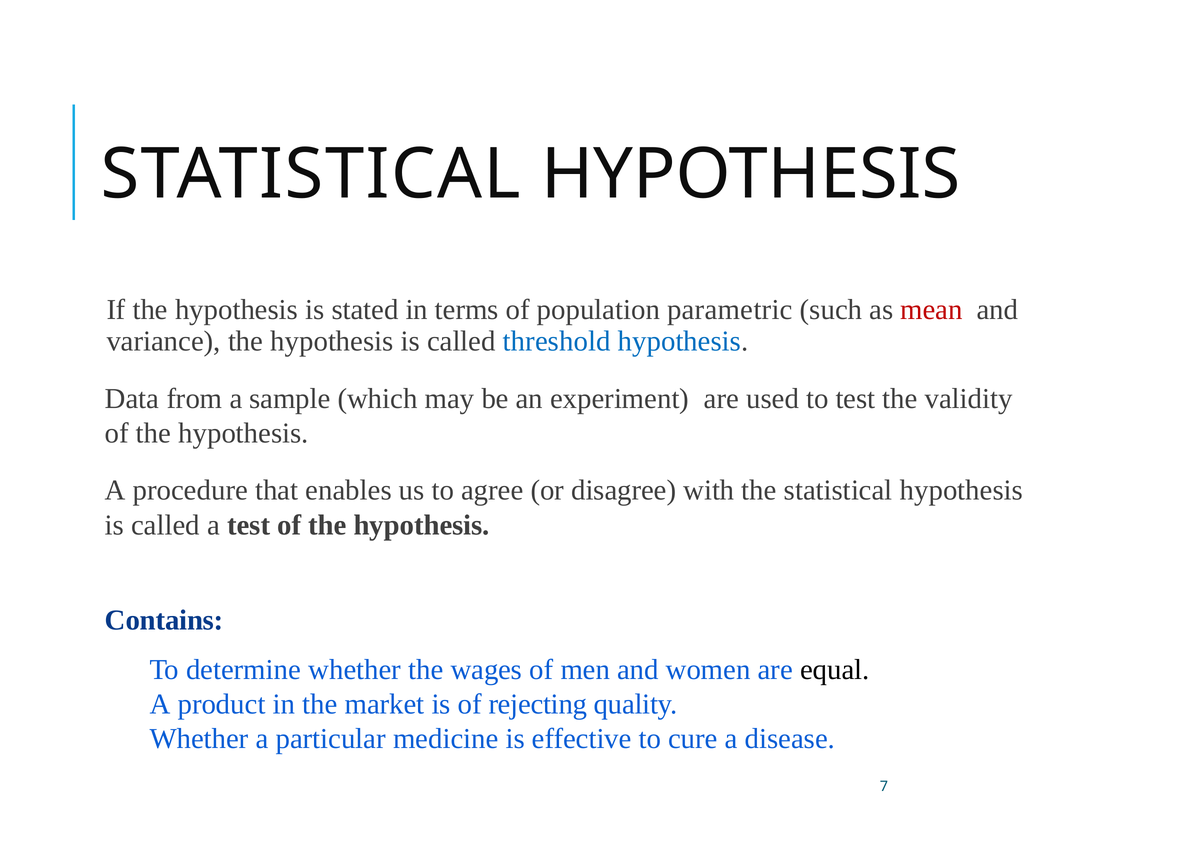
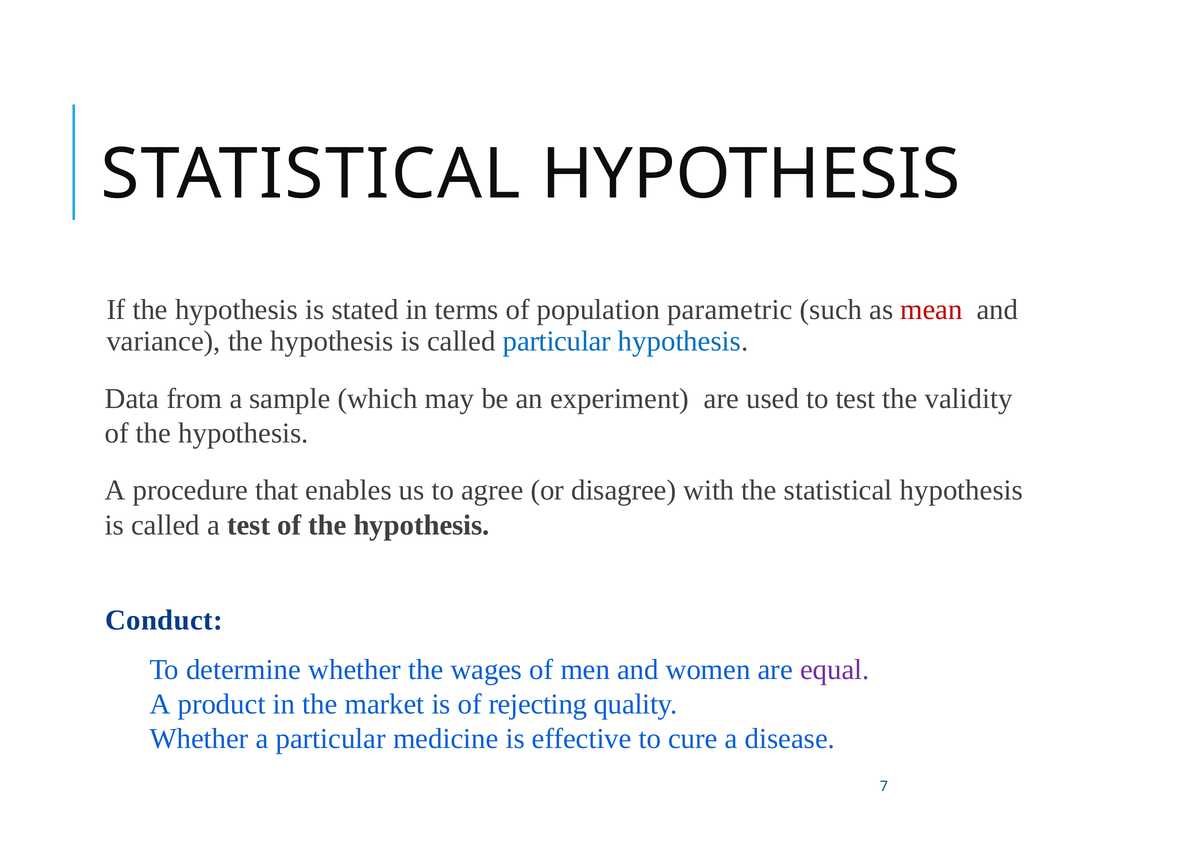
called threshold: threshold -> particular
Contains: Contains -> Conduct
equal colour: black -> purple
